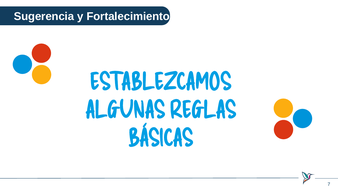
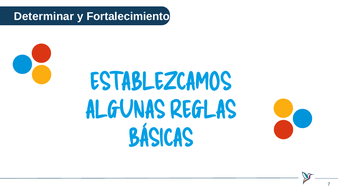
Sugerencia: Sugerencia -> Determinar
